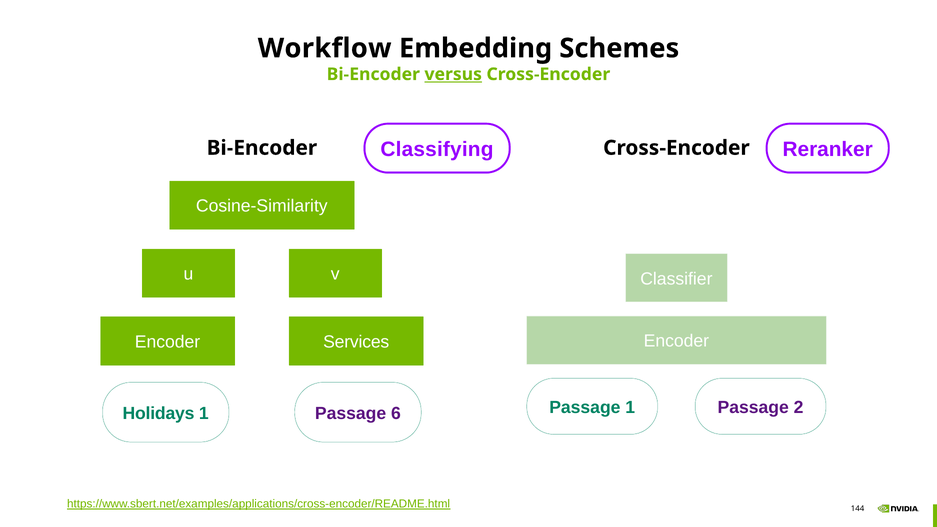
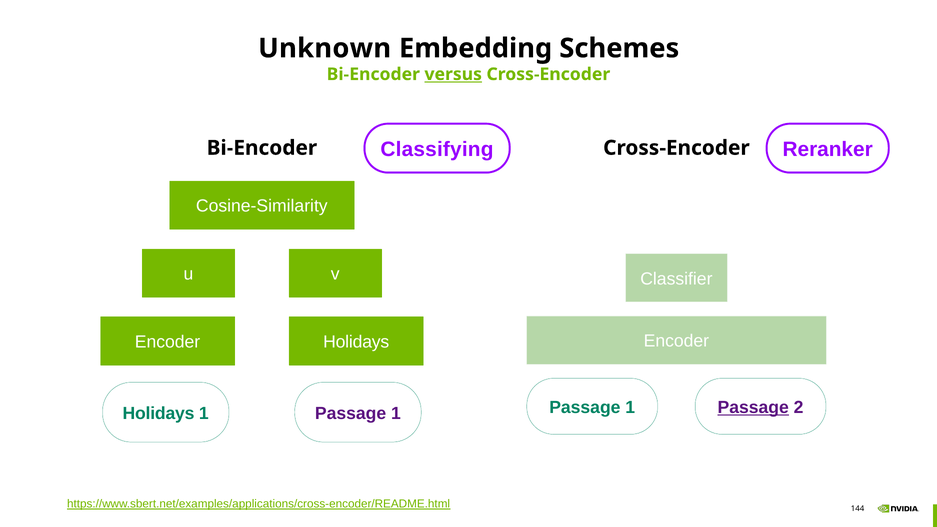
Workflow: Workflow -> Unknown
Services at (356, 342): Services -> Holidays
Passage at (753, 408) underline: none -> present
1 Passage 6: 6 -> 1
